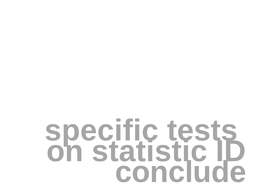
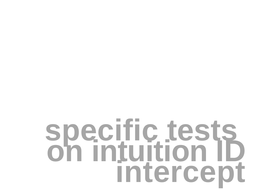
statistic: statistic -> intuition
conclude: conclude -> intercept
